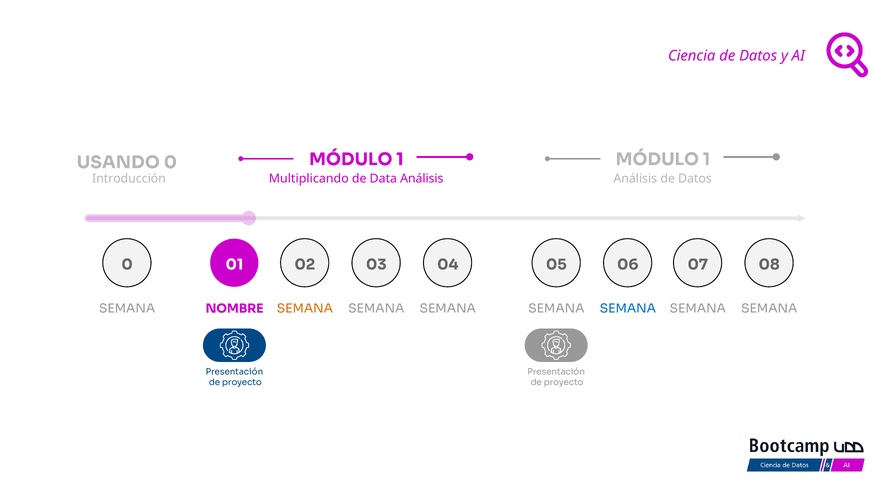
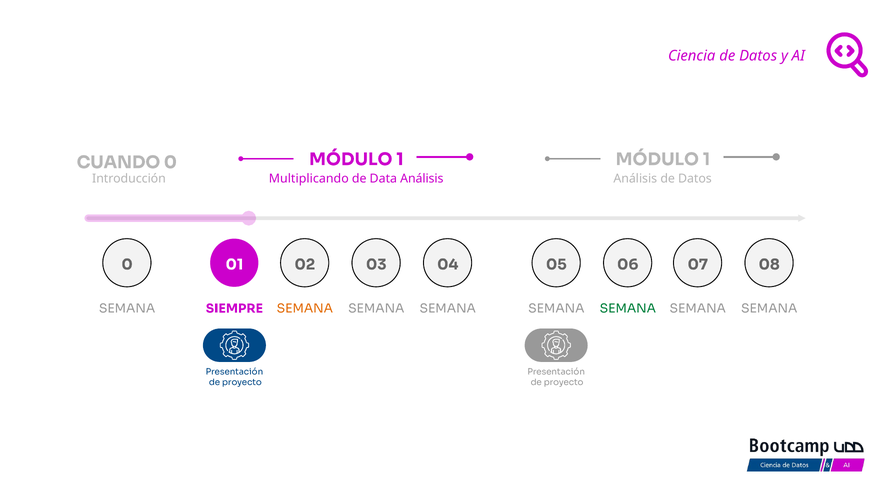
USANDO: USANDO -> CUANDO
NOMBRE: NOMBRE -> SIEMPRE
SEMANA at (628, 309) colour: blue -> green
